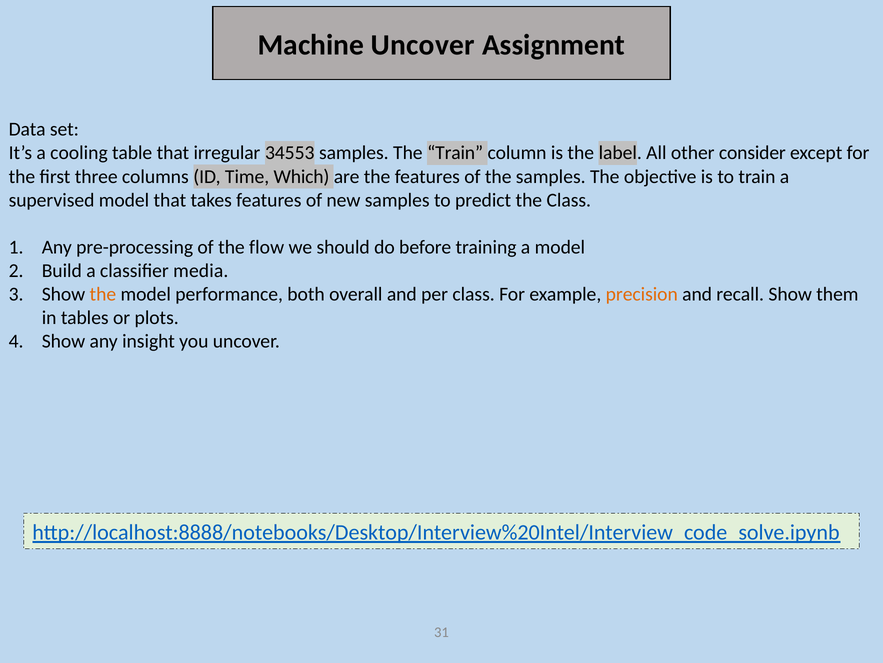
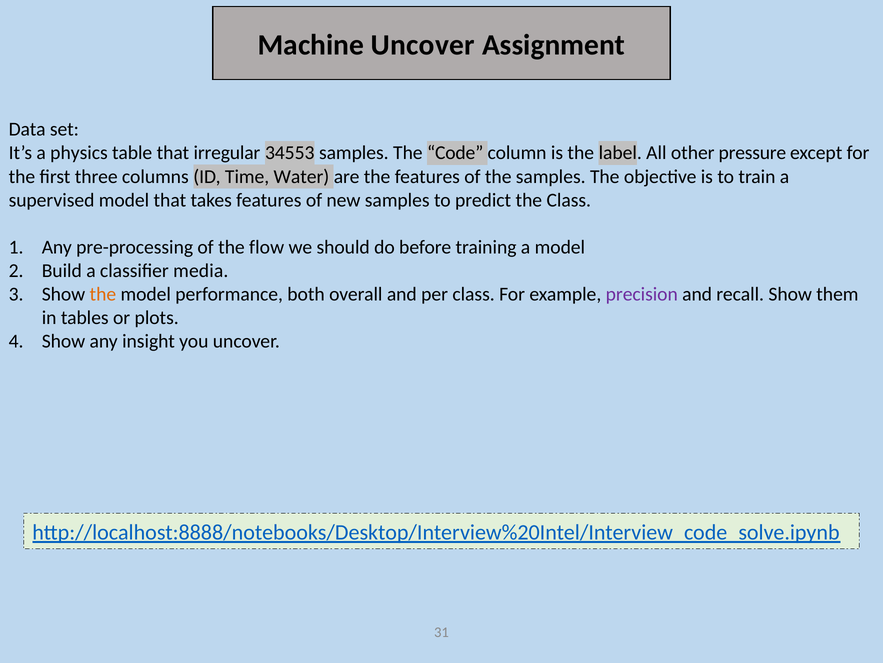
cooling: cooling -> physics
The Train: Train -> Code
consider: consider -> pressure
Which: Which -> Water
precision colour: orange -> purple
